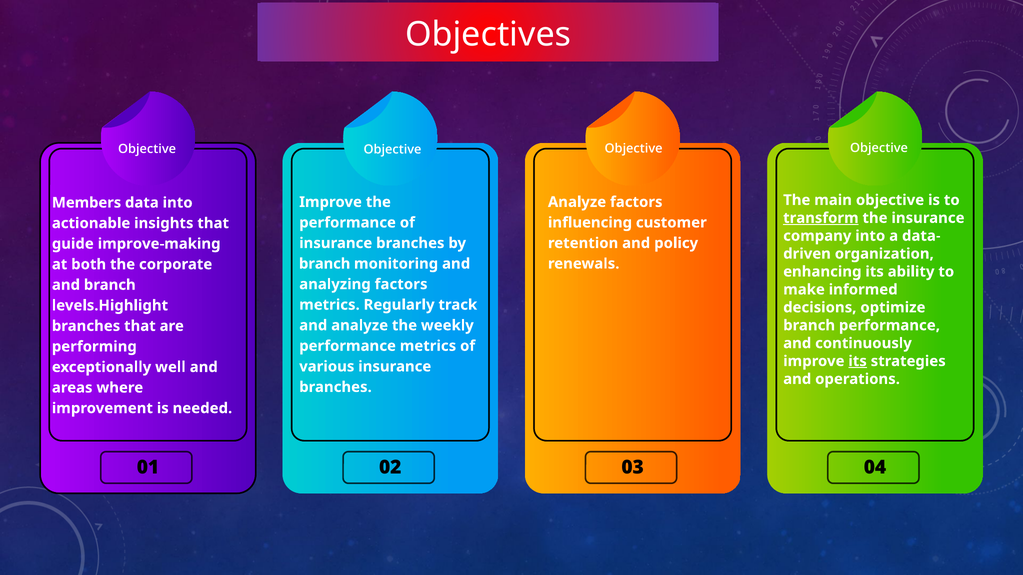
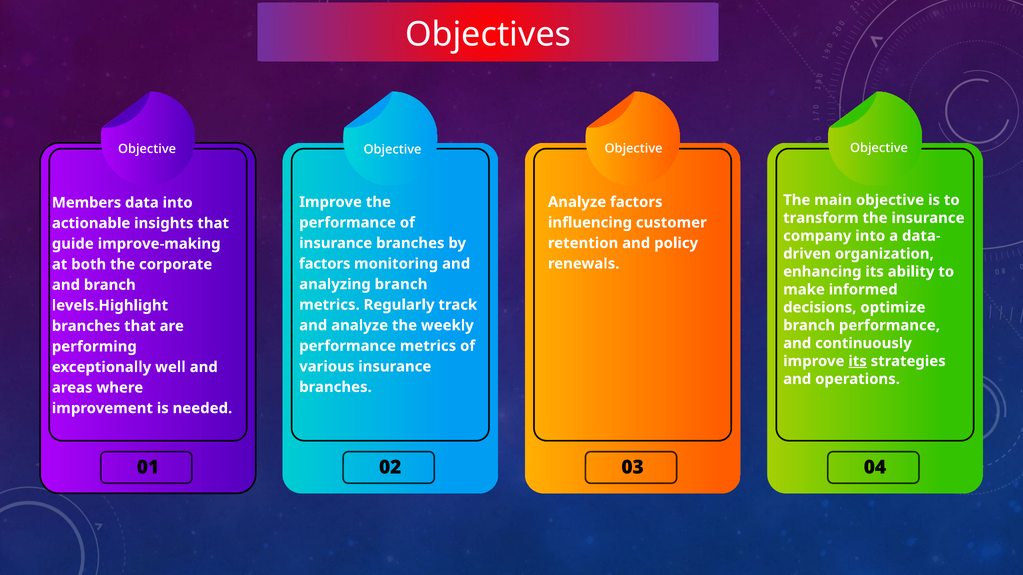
transform underline: present -> none
branch at (325, 264): branch -> factors
analyzing factors: factors -> branch
